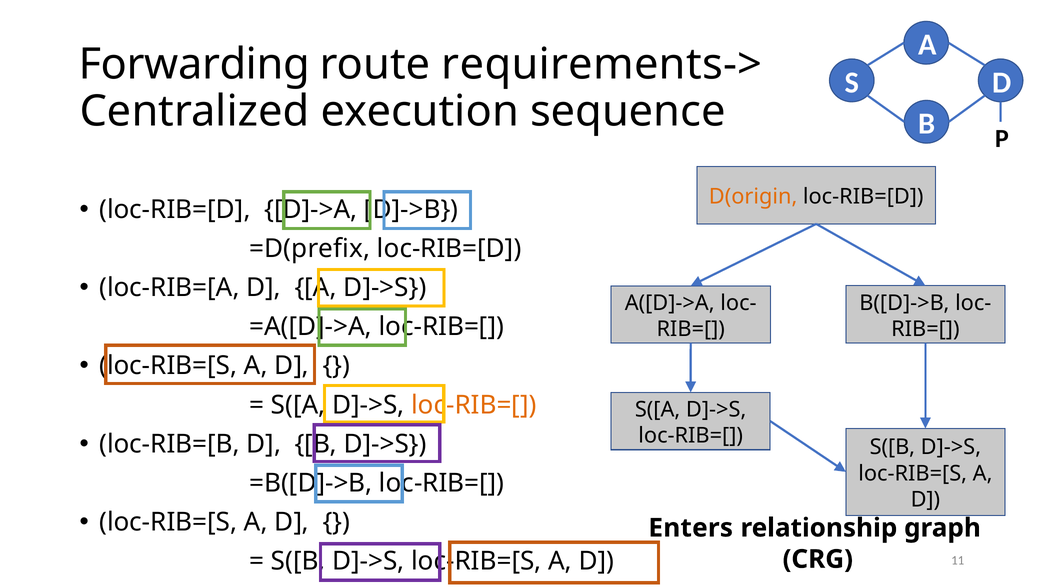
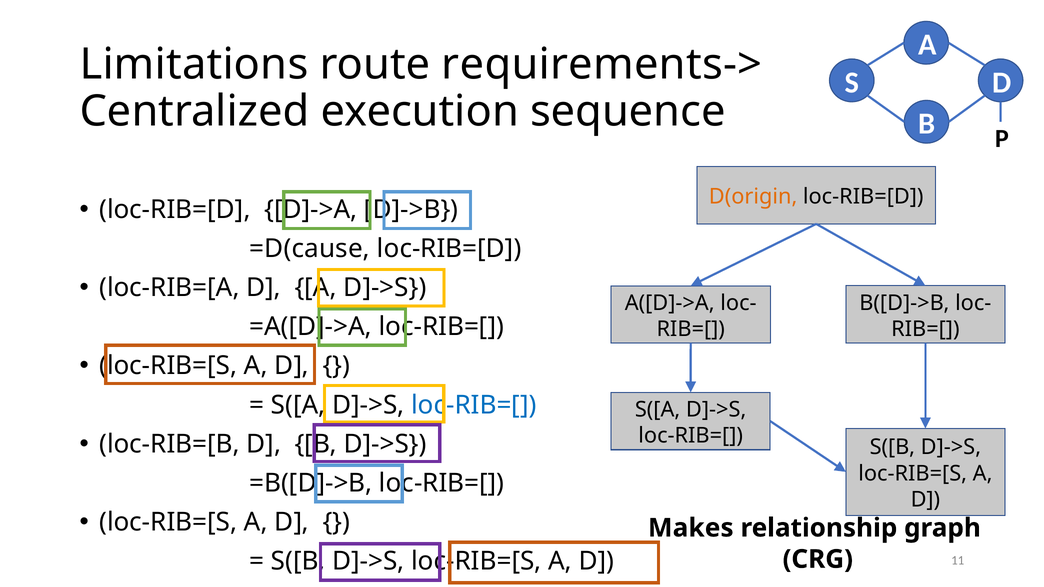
Forwarding: Forwarding -> Limitations
=D(prefix: =D(prefix -> =D(cause
loc-RIB=[ at (474, 405) colour: orange -> blue
Enters: Enters -> Makes
